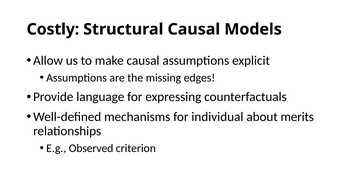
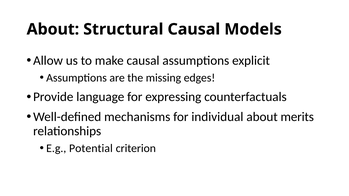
Costly at (53, 29): Costly -> About
Observed: Observed -> Potential
